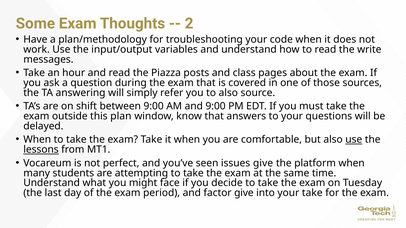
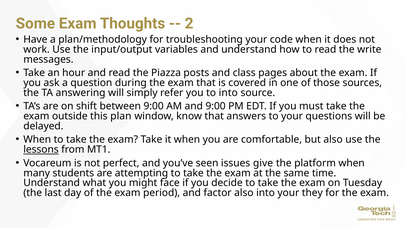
to also: also -> into
use at (354, 140) underline: present -> none
factor give: give -> also
your take: take -> they
